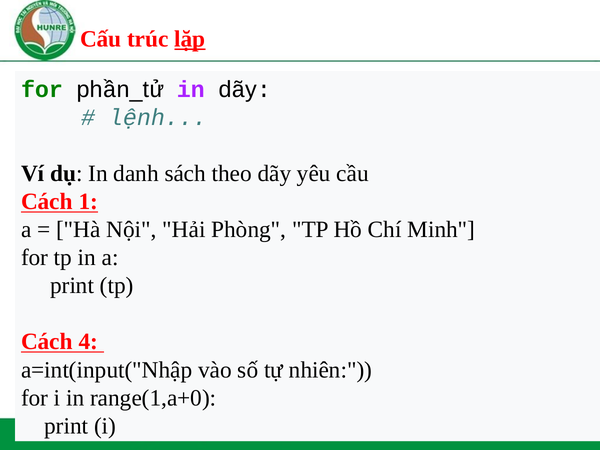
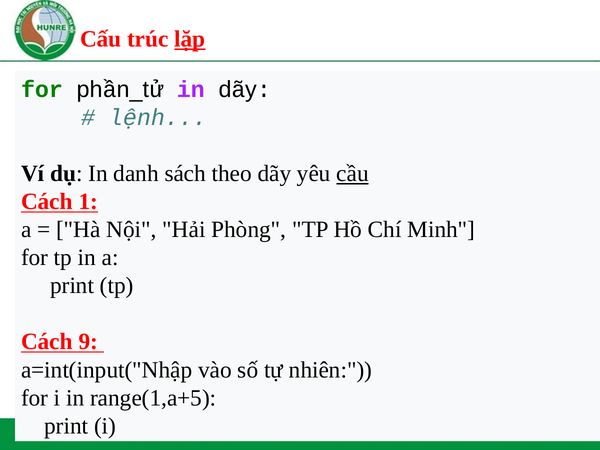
cầu underline: none -> present
4: 4 -> 9
range(1,a+0: range(1,a+0 -> range(1,a+5
